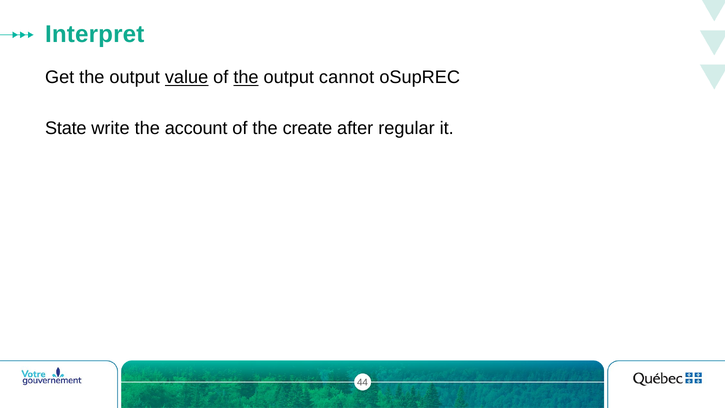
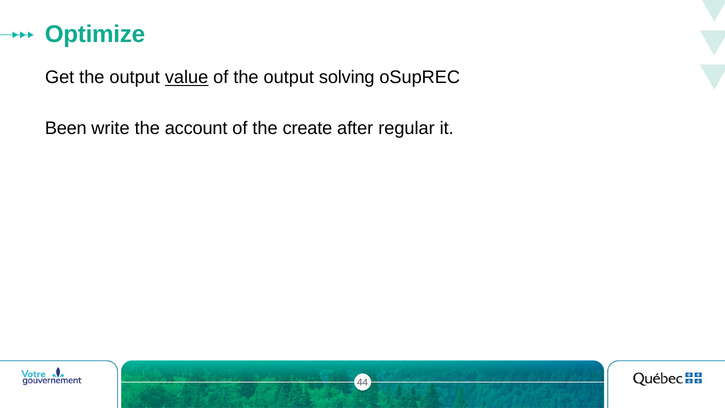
Interpret: Interpret -> Optimize
the at (246, 77) underline: present -> none
cannot: cannot -> solving
State: State -> Been
